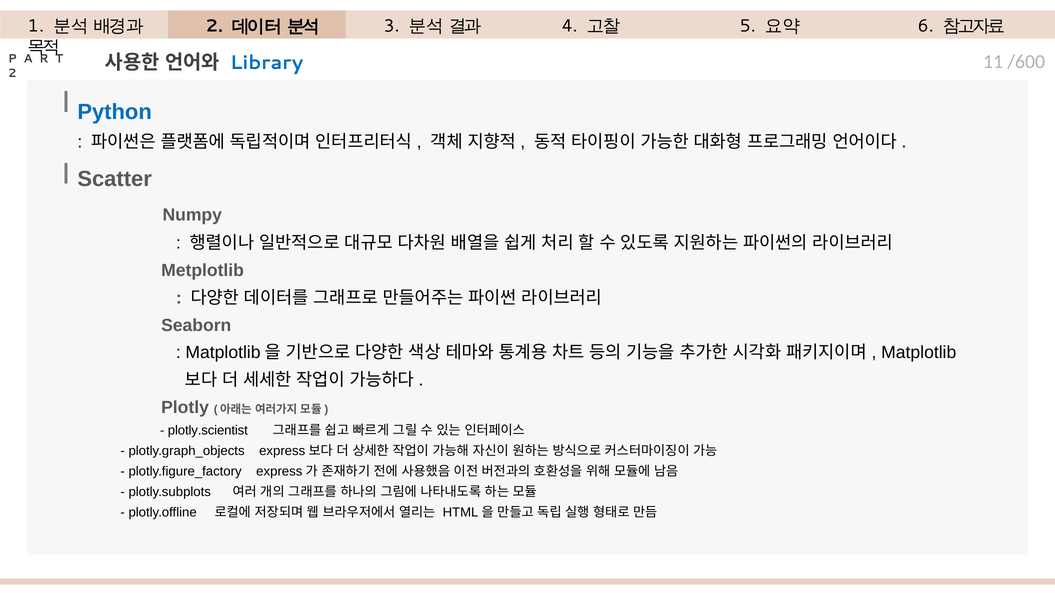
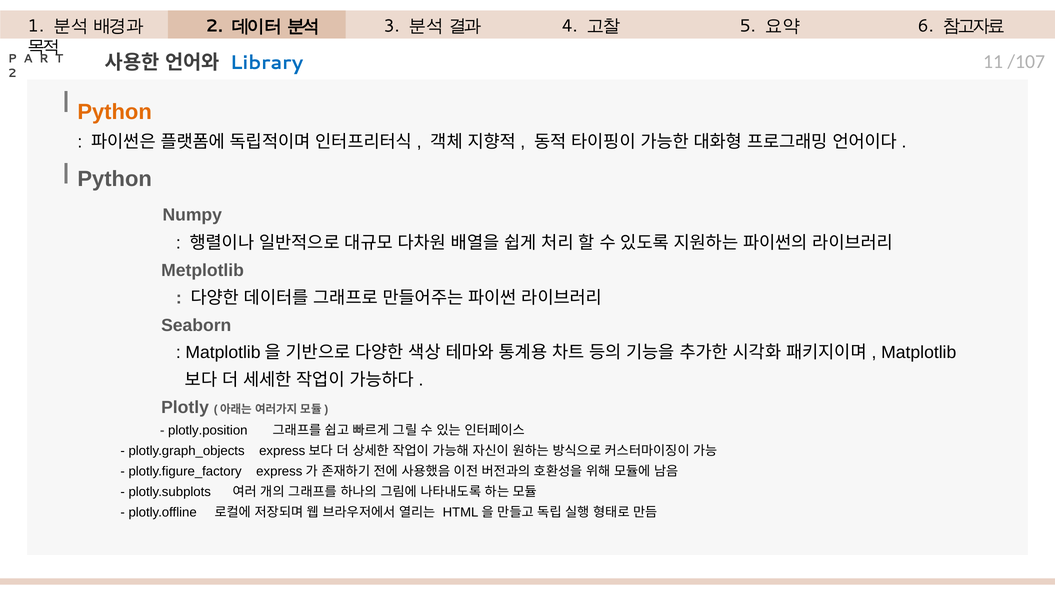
/600: /600 -> /107
Python at (115, 112) colour: blue -> orange
Scatter at (115, 179): Scatter -> Python
plotly.scientist: plotly.scientist -> plotly.position
